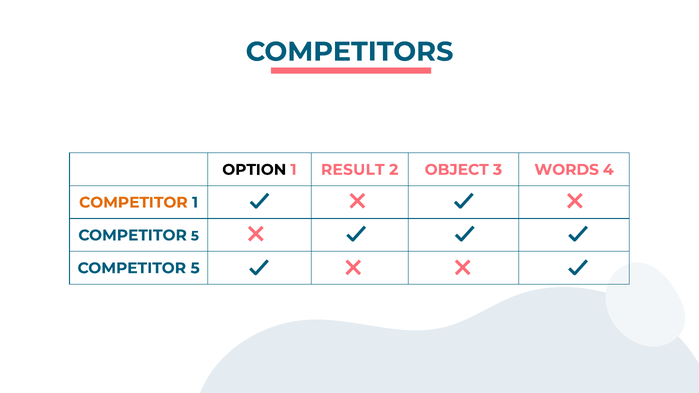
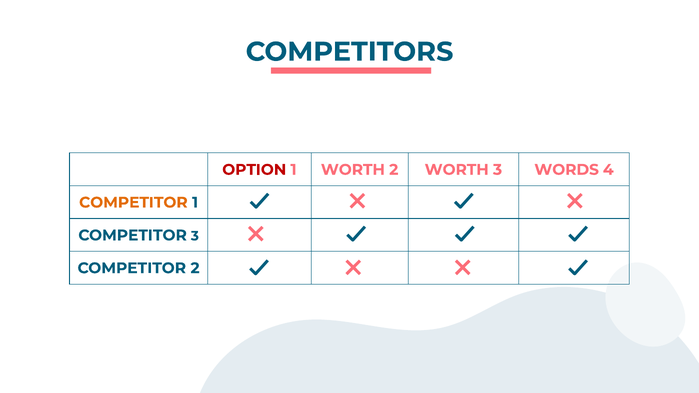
OPTION colour: black -> red
1 RESULT: RESULT -> WORTH
2 OBJECT: OBJECT -> WORTH
5 at (195, 236): 5 -> 3
5 at (195, 268): 5 -> 2
